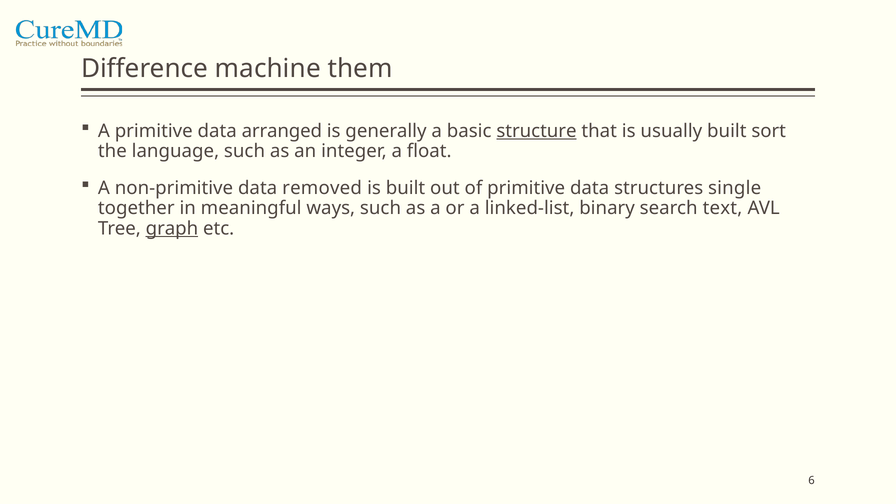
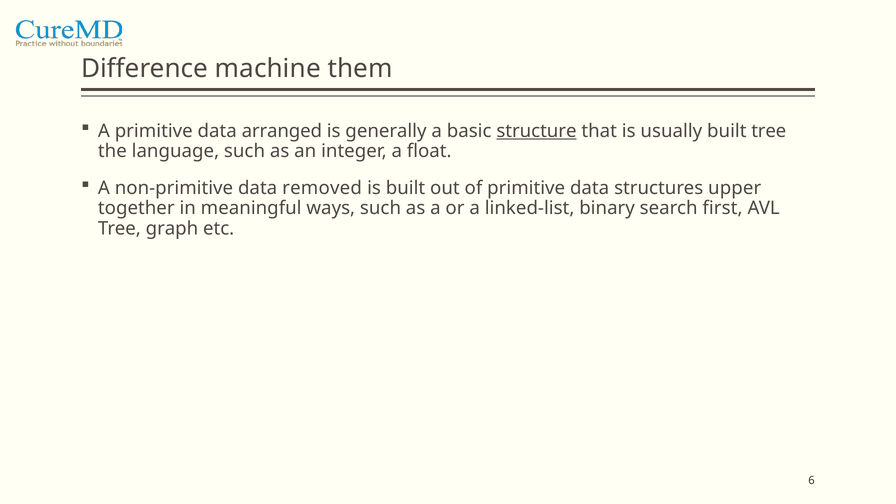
built sort: sort -> tree
single: single -> upper
text: text -> first
graph underline: present -> none
